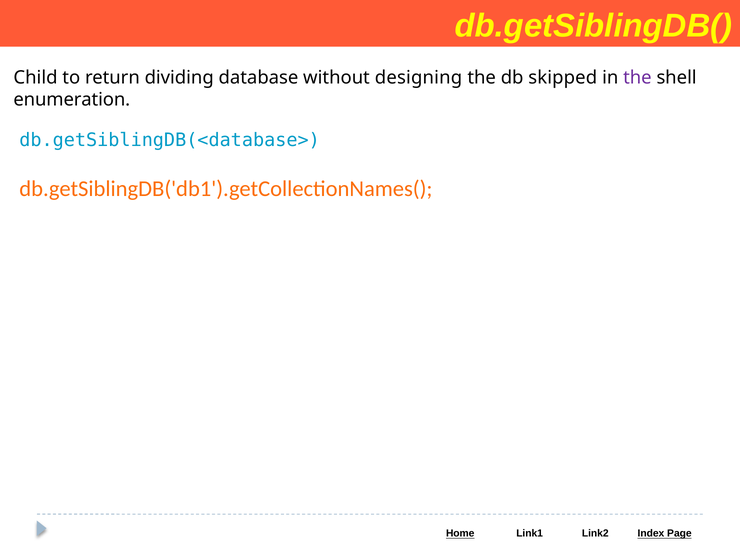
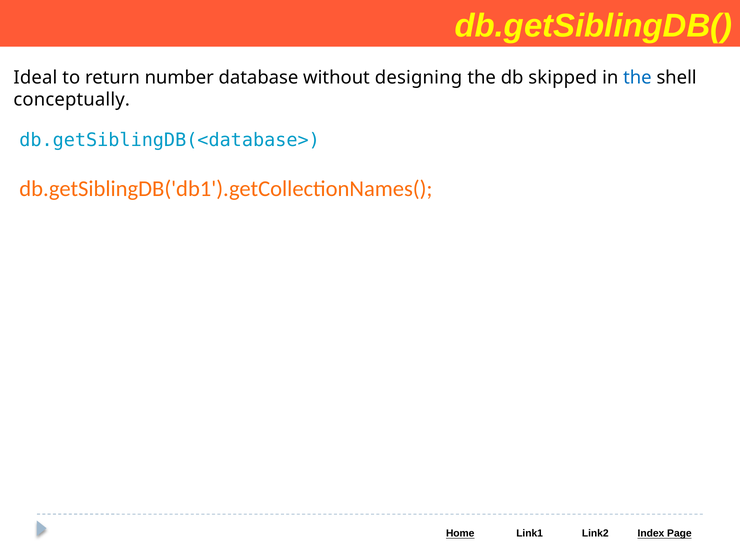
Child: Child -> Ideal
dividing: dividing -> number
the at (637, 78) colour: purple -> blue
enumeration: enumeration -> conceptually
